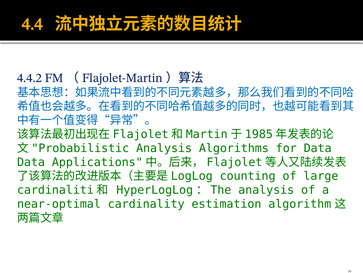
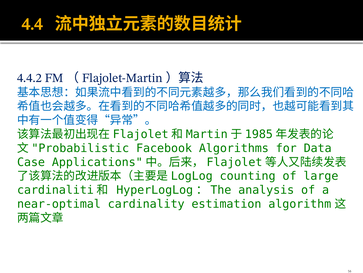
Analysis at (164, 148): Analysis -> Facebook
Data at (31, 162): Data -> Case
